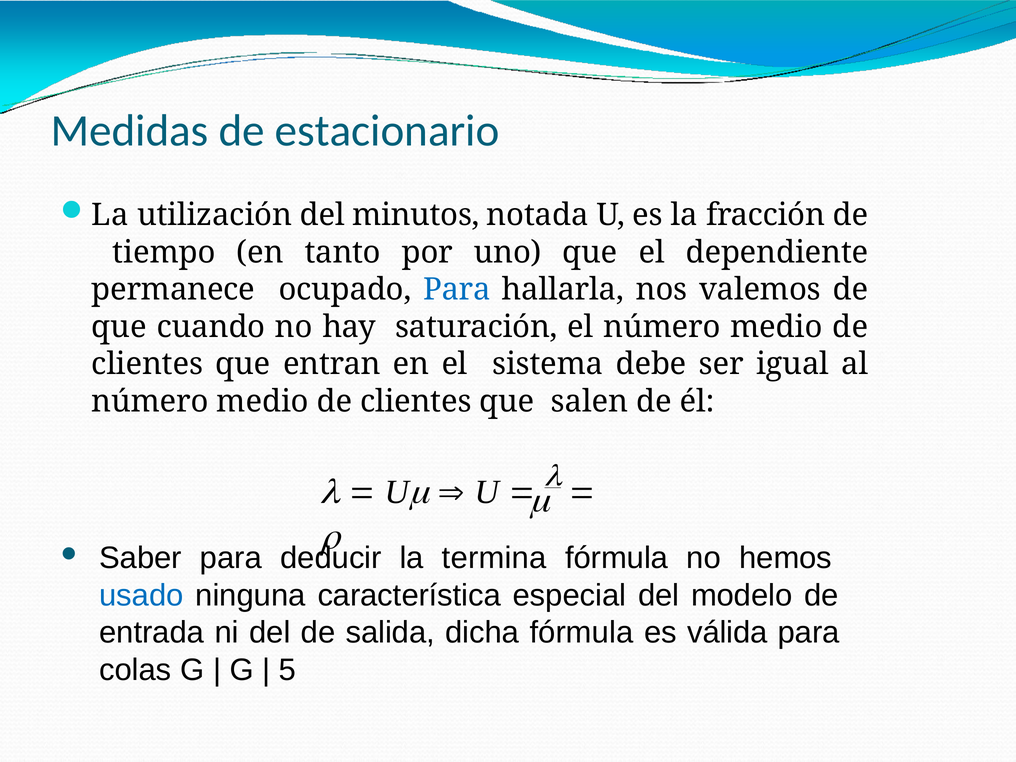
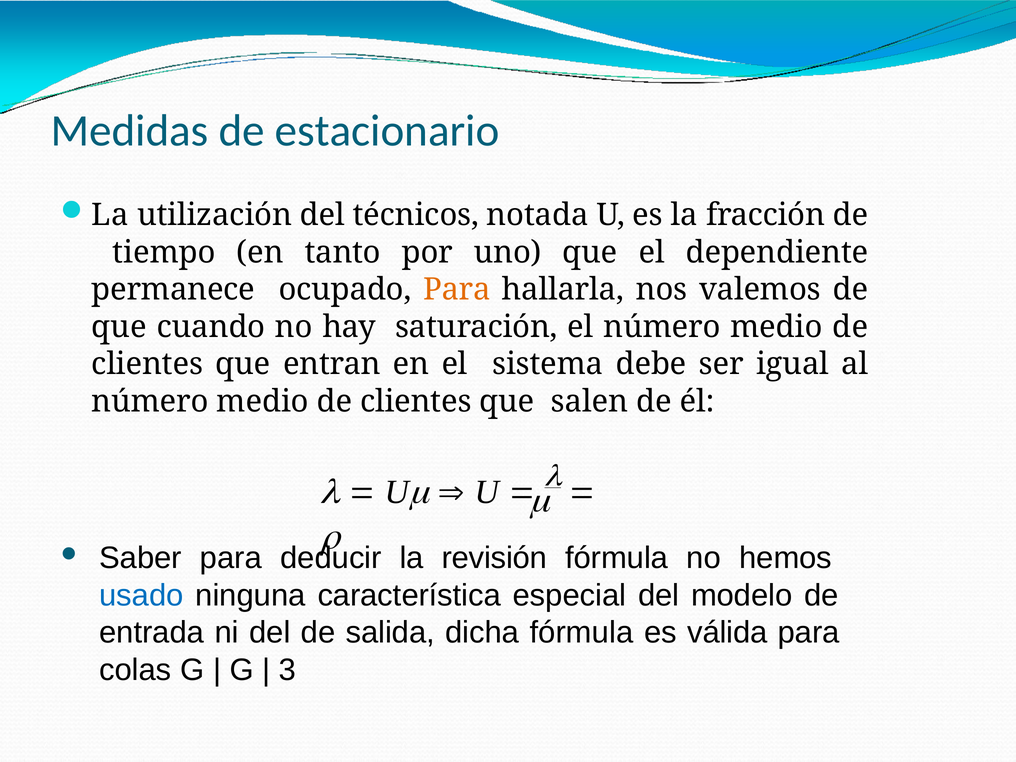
minutos: minutos -> técnicos
Para at (457, 290) colour: blue -> orange
termina: termina -> revisión
5: 5 -> 3
